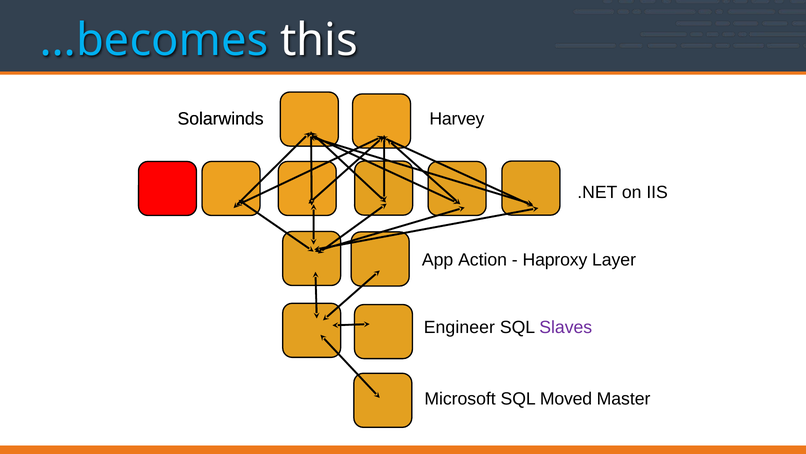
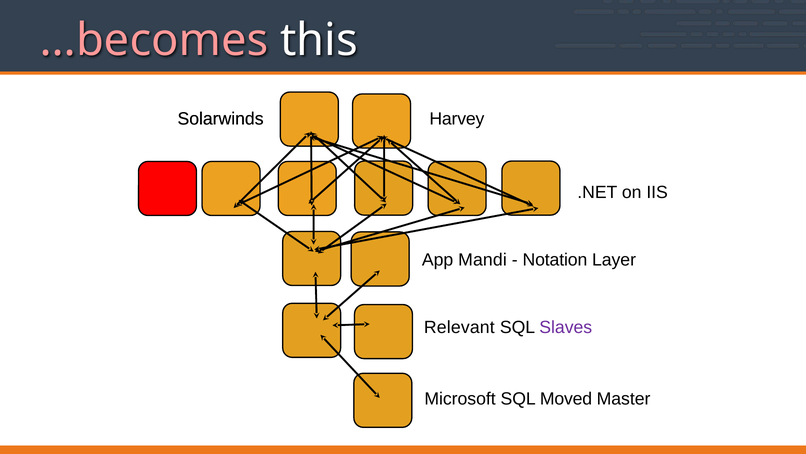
...becomes colour: light blue -> pink
Action: Action -> Mandi
Haproxy: Haproxy -> Notation
Engineer: Engineer -> Relevant
